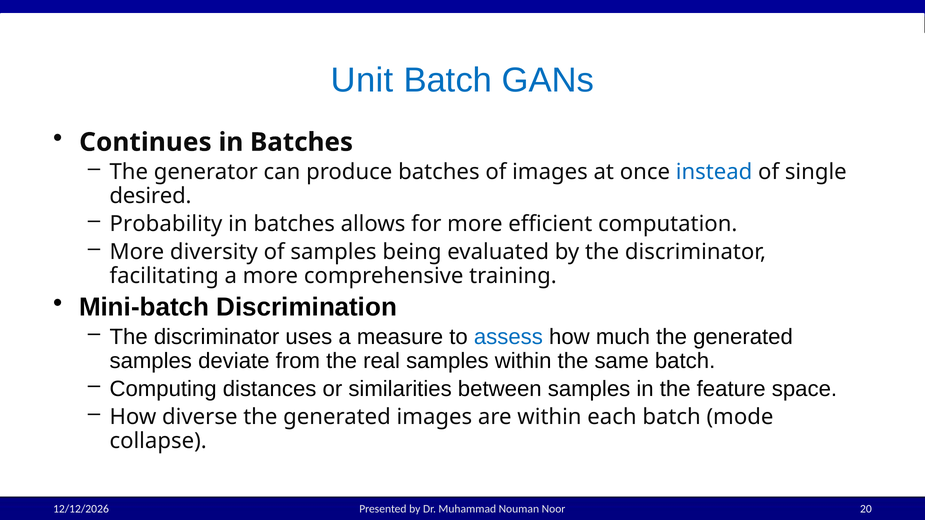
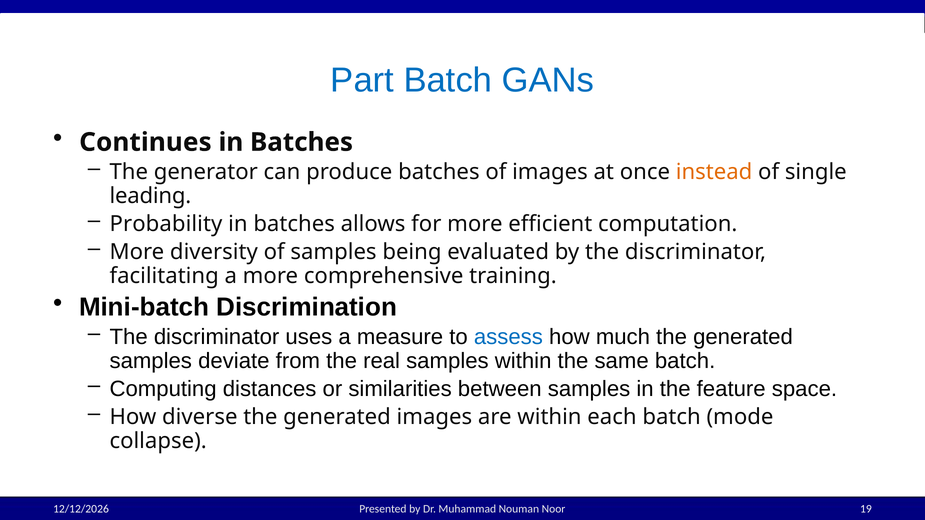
Unit: Unit -> Part
instead colour: blue -> orange
desired: desired -> leading
20: 20 -> 19
